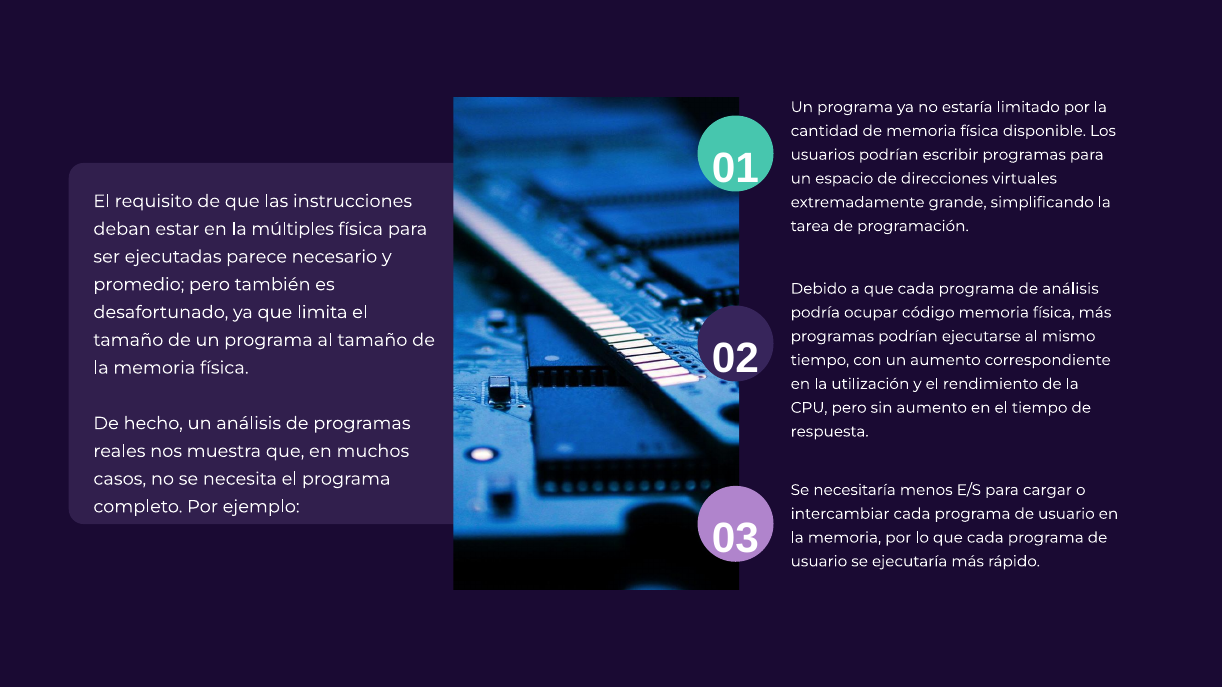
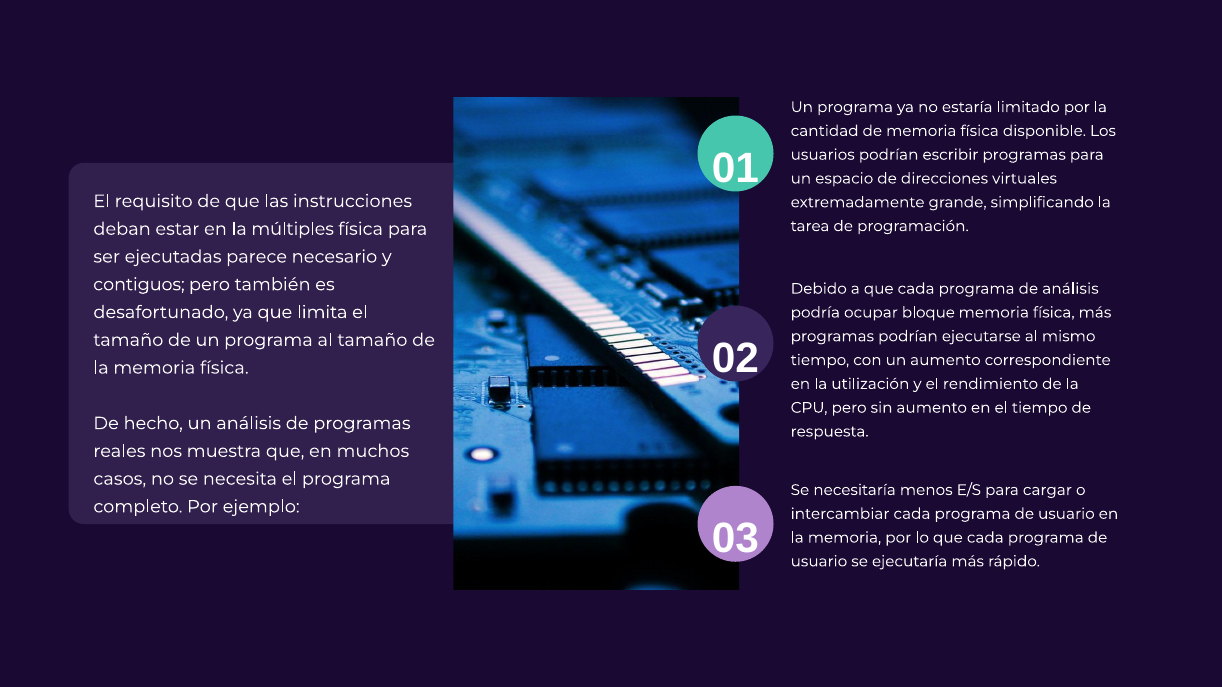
promedio: promedio -> contiguos
código: código -> bloque
